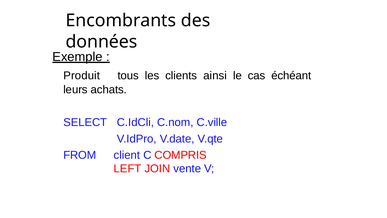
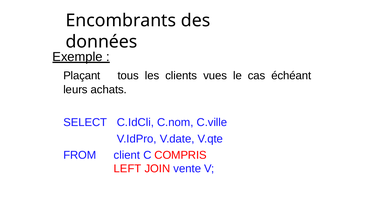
Produit: Produit -> Plaçant
ainsi: ainsi -> vues
